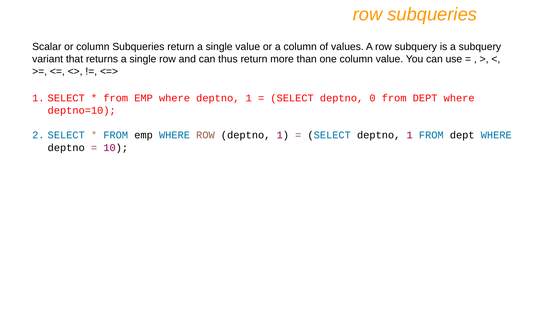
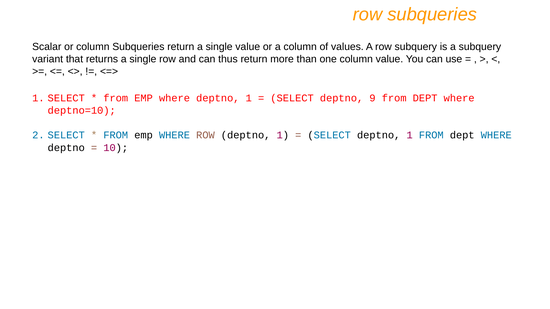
0: 0 -> 9
